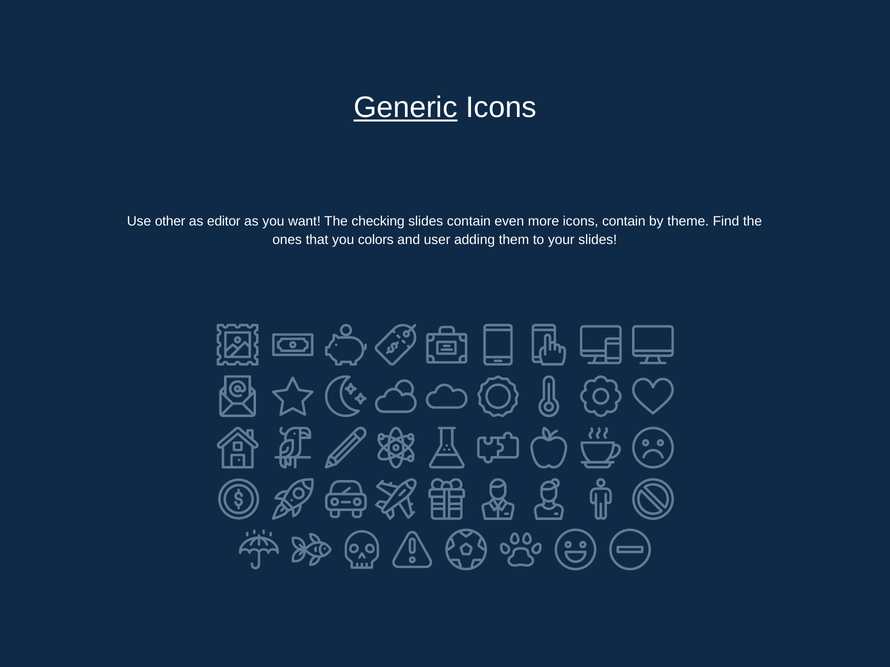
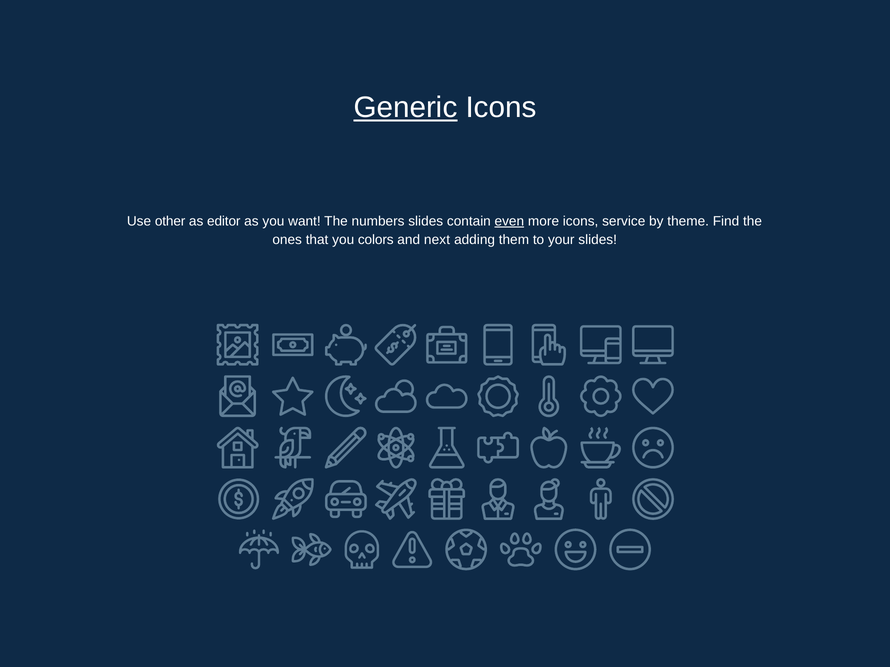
checking: checking -> numbers
even underline: none -> present
icons contain: contain -> service
user: user -> next
